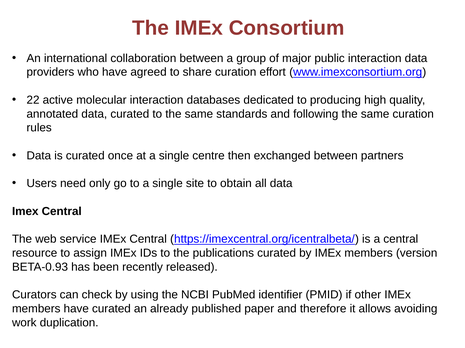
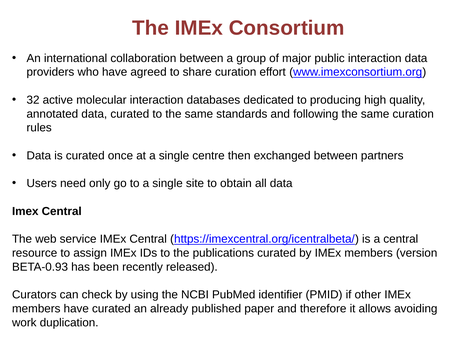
22: 22 -> 32
